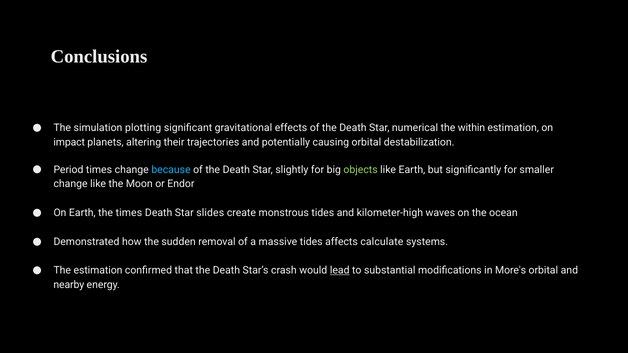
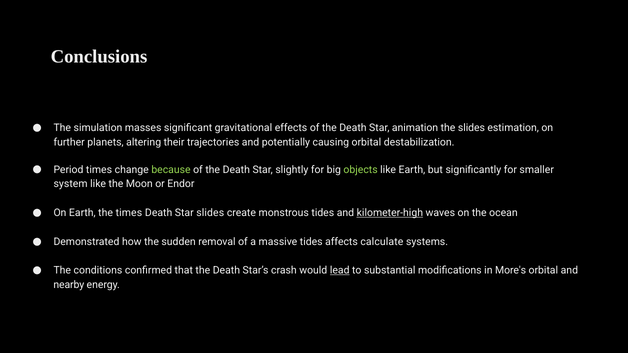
plotting: plotting -> masses
numerical: numerical -> animation
the within: within -> slides
impact: impact -> further
because colour: light blue -> light green
change at (71, 184): change -> system
kilometer-high underline: none -> present
The estimation: estimation -> conditions
